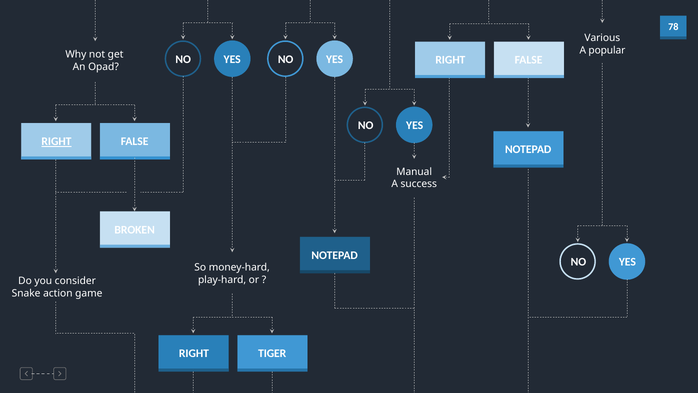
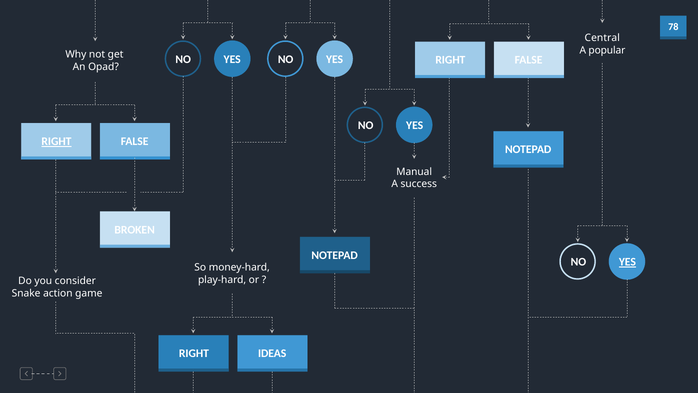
Various: Various -> Central
YES at (627, 262) underline: none -> present
TIGER: TIGER -> IDEAS
